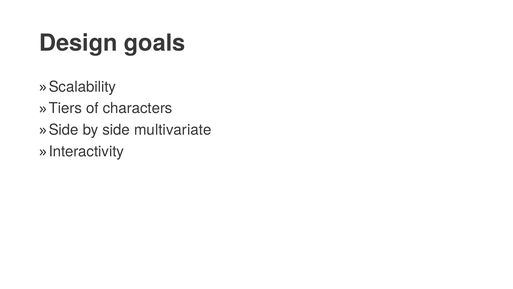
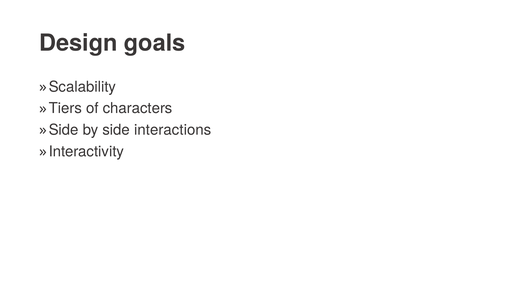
multivariate: multivariate -> interactions
